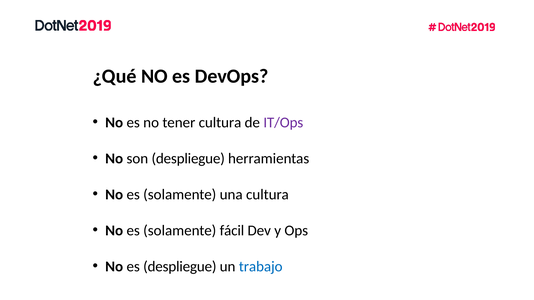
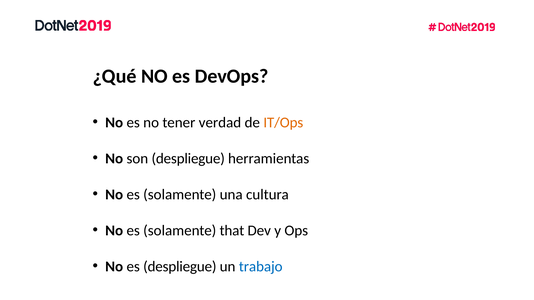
tener cultura: cultura -> verdad
IT/Ops colour: purple -> orange
fácil: fácil -> that
